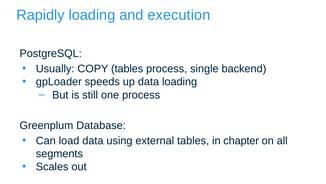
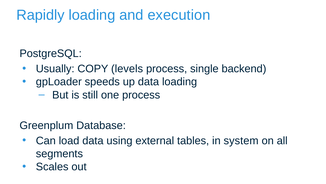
COPY tables: tables -> levels
chapter: chapter -> system
